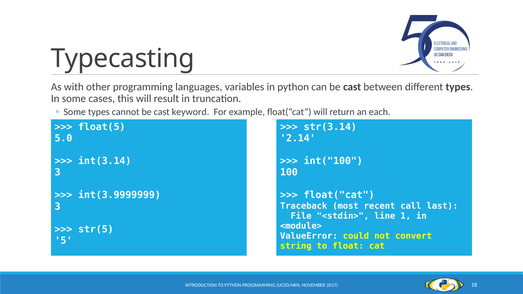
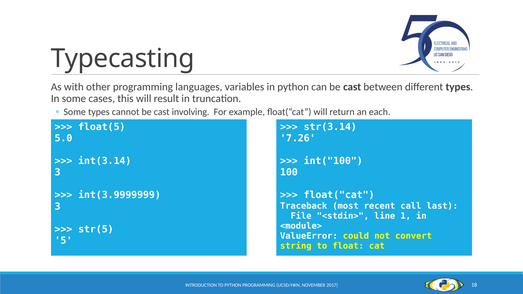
keyword: keyword -> involving
2.14: 2.14 -> 7.26
